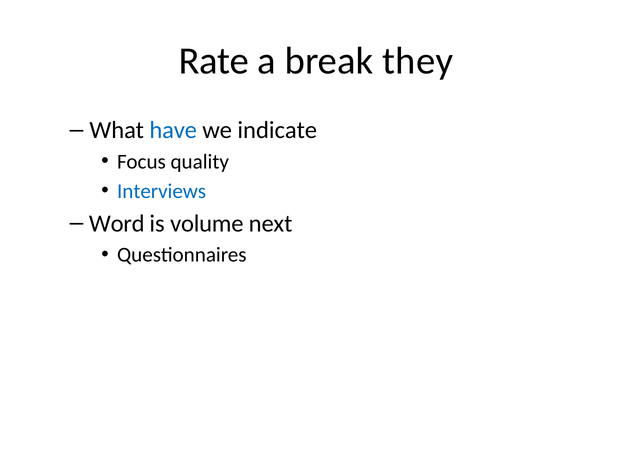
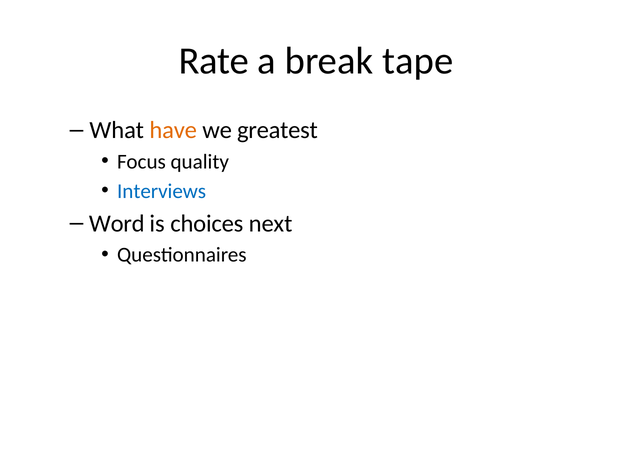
they: they -> tape
have colour: blue -> orange
indicate: indicate -> greatest
volume: volume -> choices
